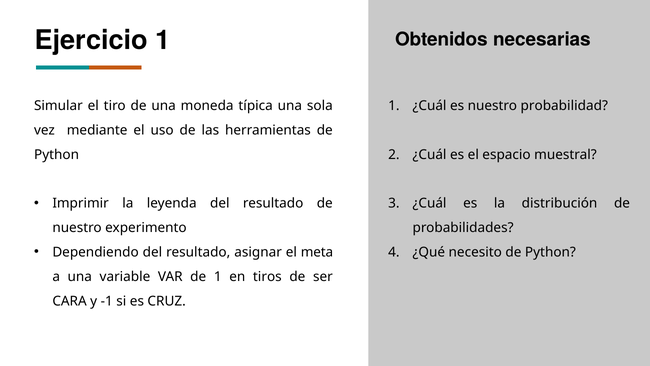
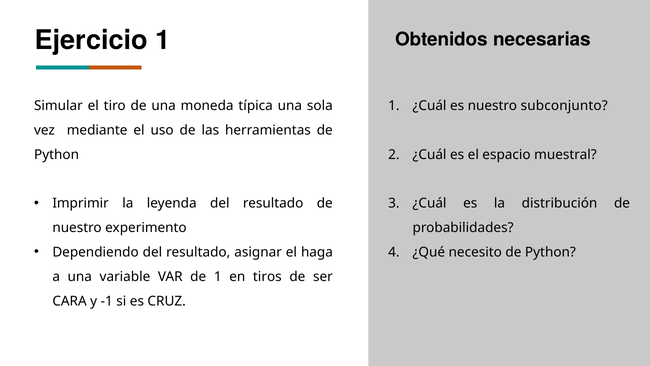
probabilidad: probabilidad -> subconjunto
meta: meta -> haga
